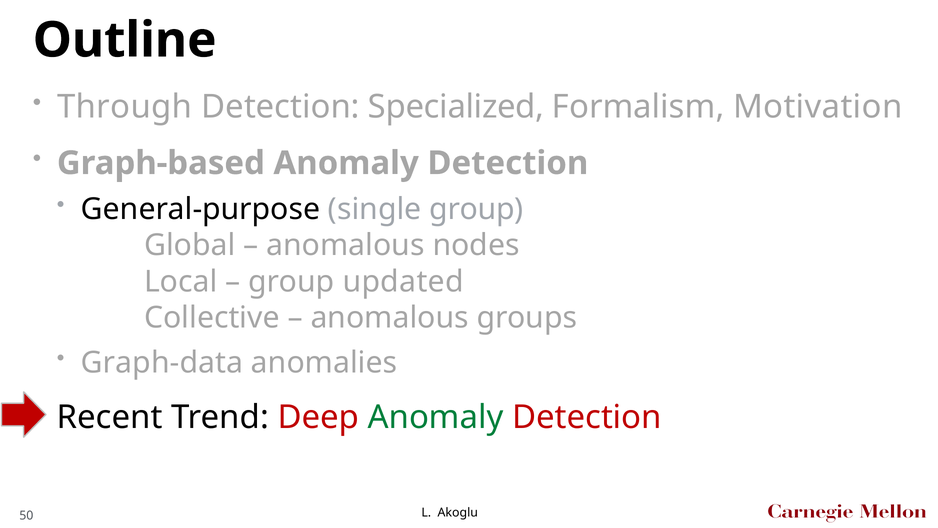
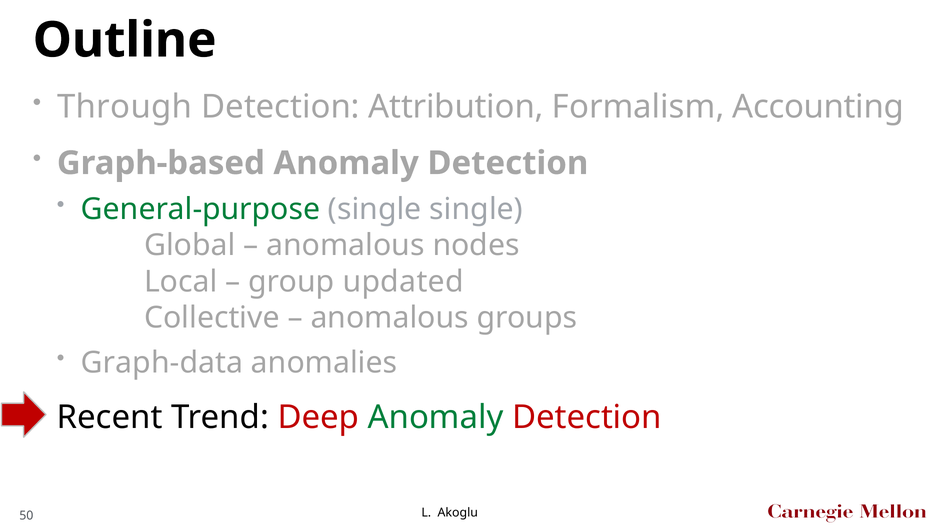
Specialized: Specialized -> Attribution
Motivation: Motivation -> Accounting
General-purpose colour: black -> green
single group: group -> single
